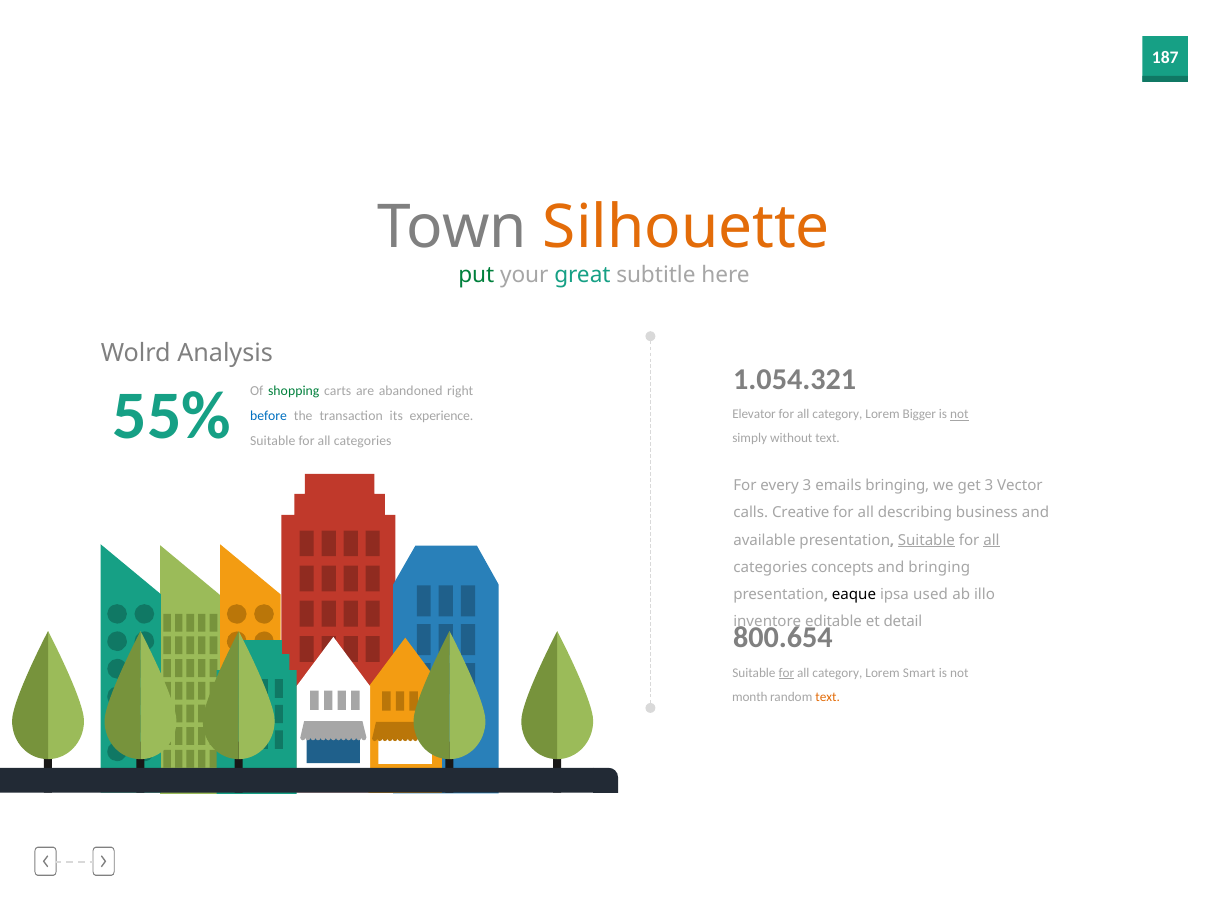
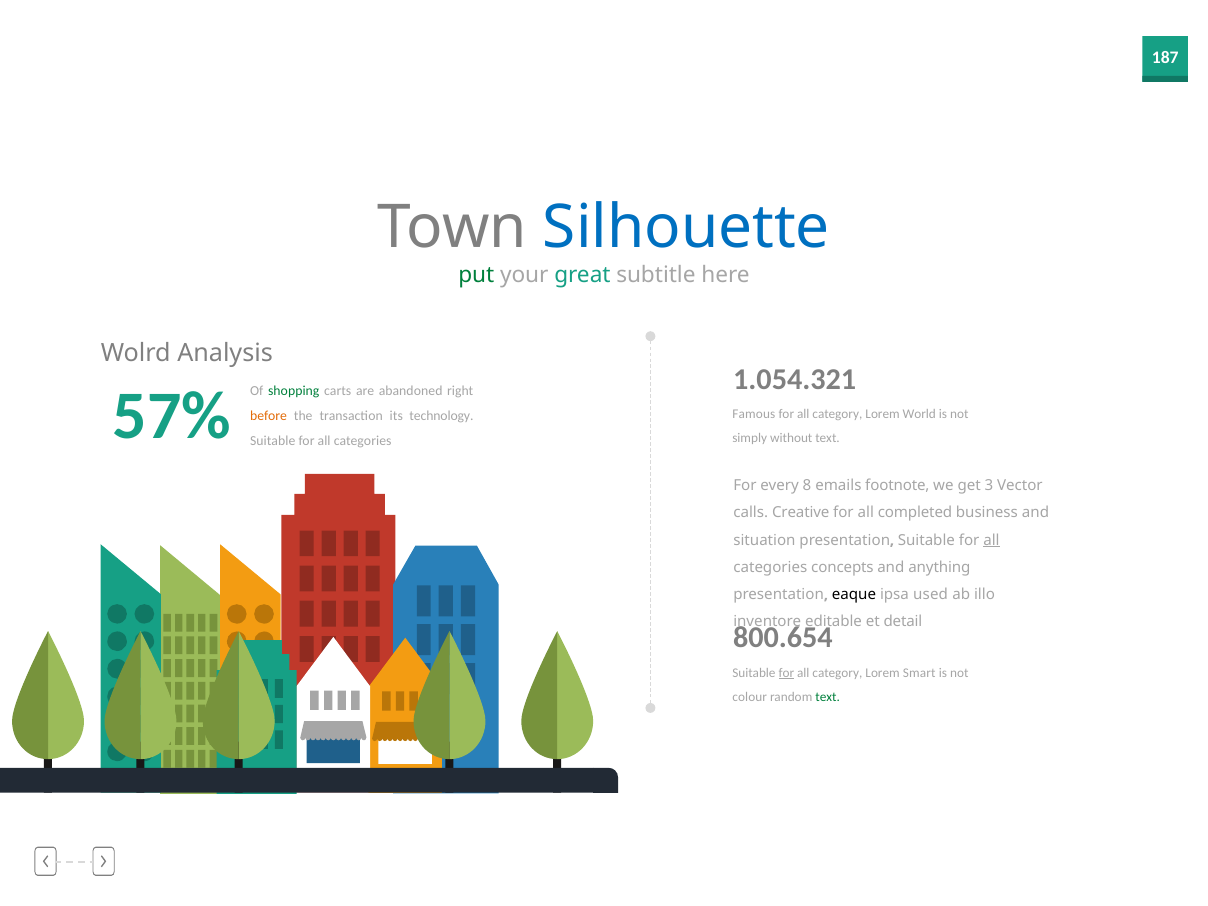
Silhouette colour: orange -> blue
55%: 55% -> 57%
Elevator: Elevator -> Famous
Bigger: Bigger -> World
not at (959, 414) underline: present -> none
before colour: blue -> orange
experience: experience -> technology
every 3: 3 -> 8
emails bringing: bringing -> footnote
describing: describing -> completed
available: available -> situation
Suitable at (926, 540) underline: present -> none
and bringing: bringing -> anything
month: month -> colour
text at (828, 697) colour: orange -> green
